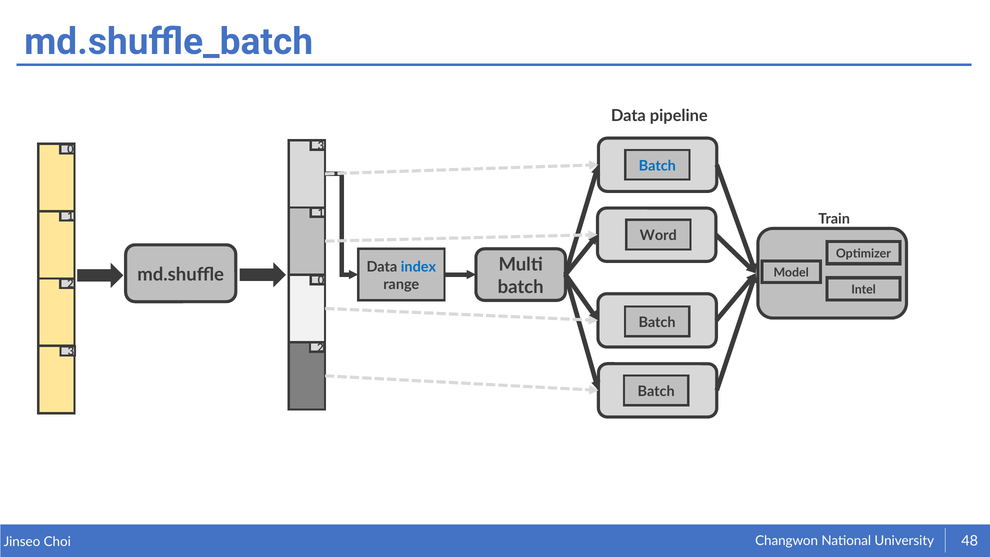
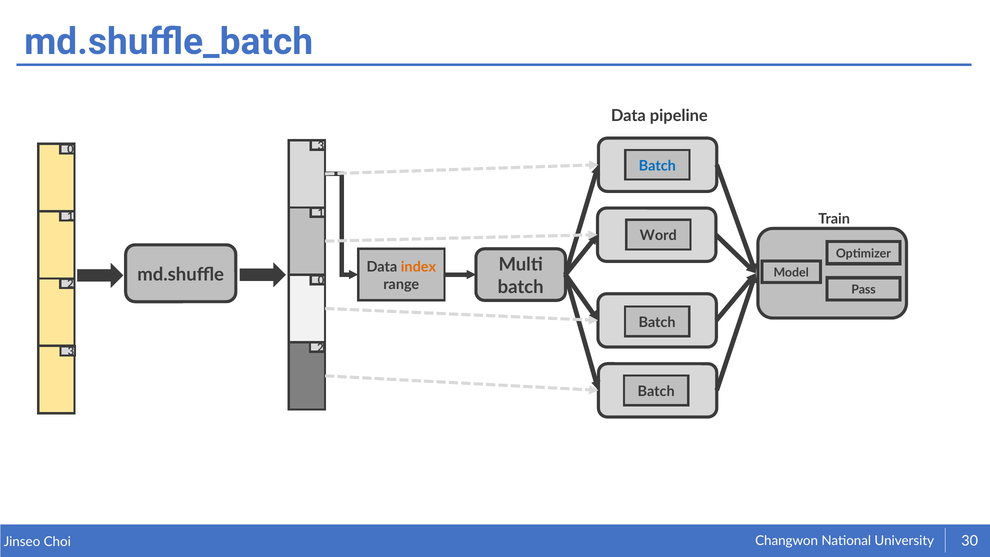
index colour: blue -> orange
Intel: Intel -> Pass
48: 48 -> 30
